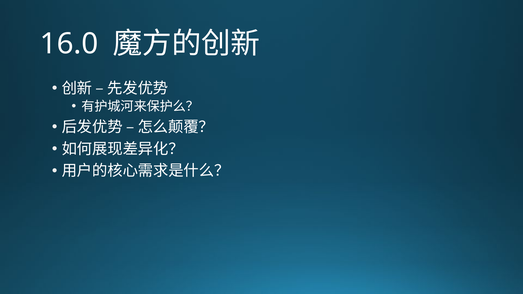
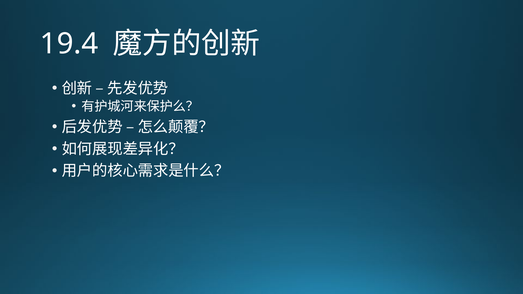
16.0: 16.0 -> 19.4
